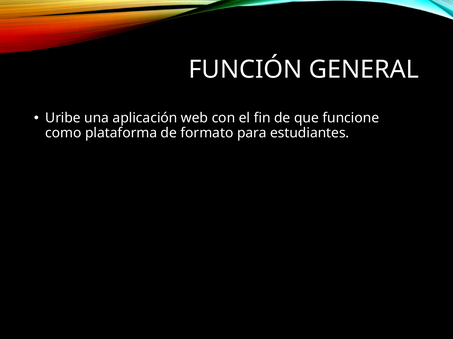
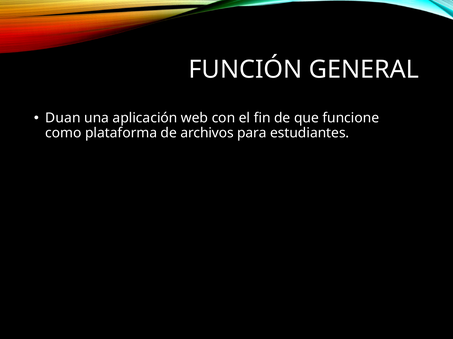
Uribe: Uribe -> Duan
formato: formato -> archivos
